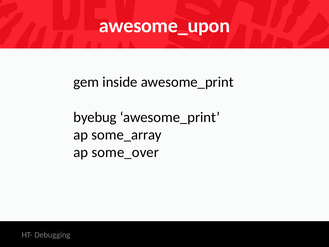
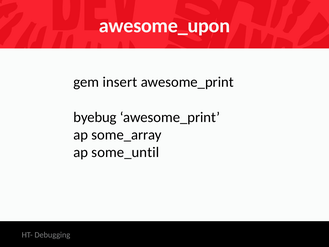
inside: inside -> insert
some_over: some_over -> some_until
